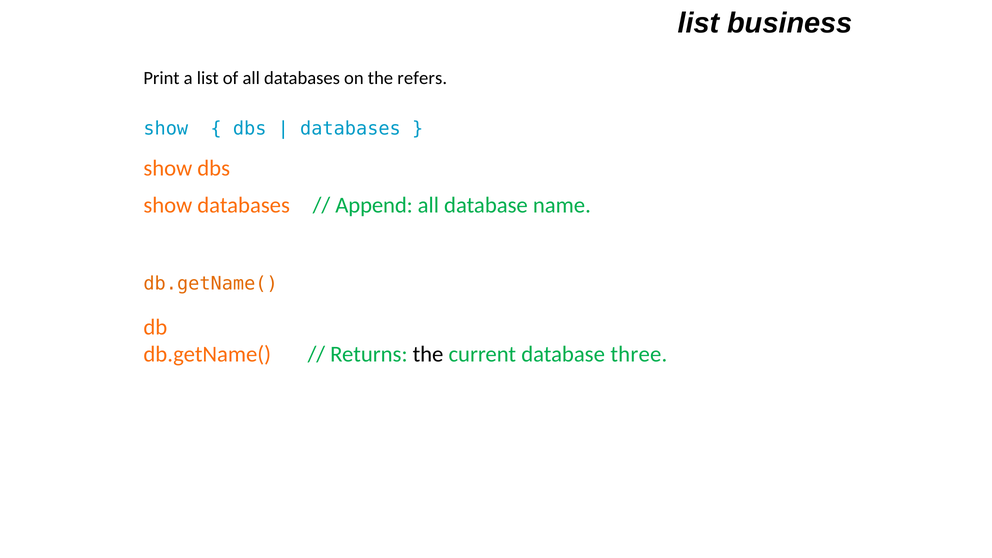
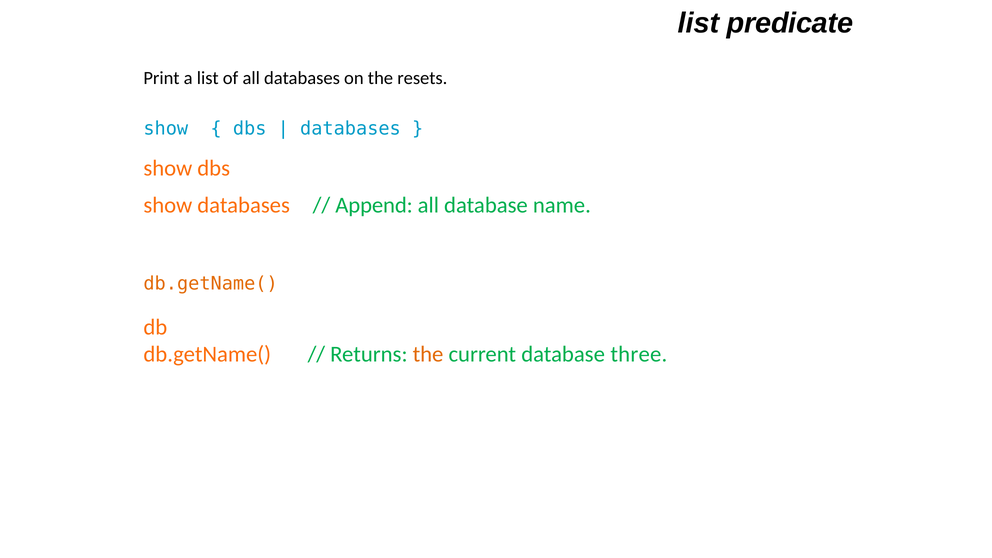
business: business -> predicate
refers: refers -> resets
the at (428, 354) colour: black -> orange
